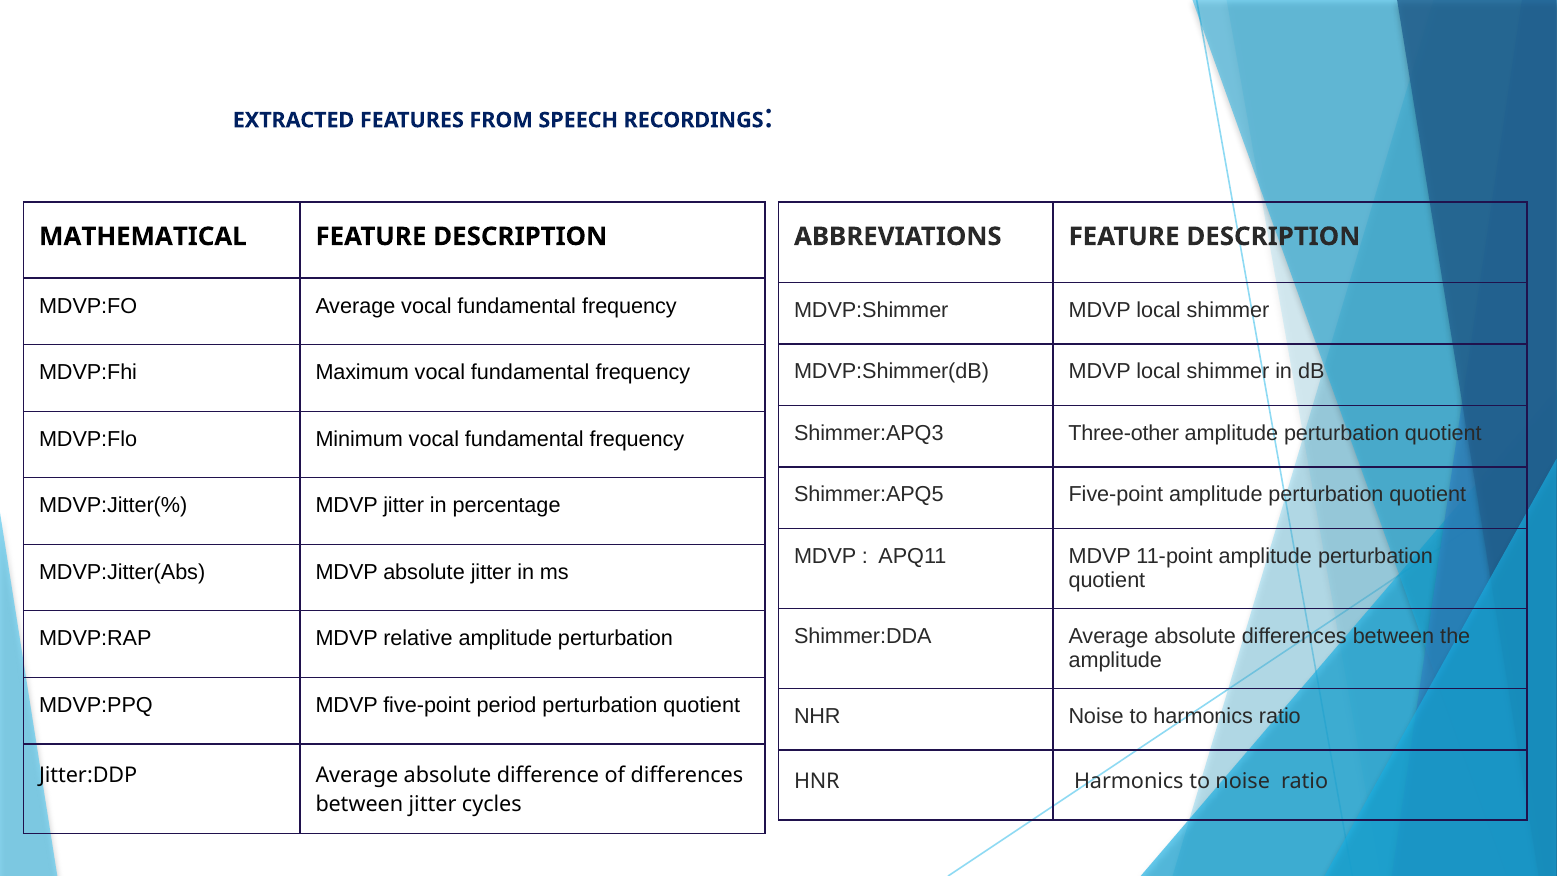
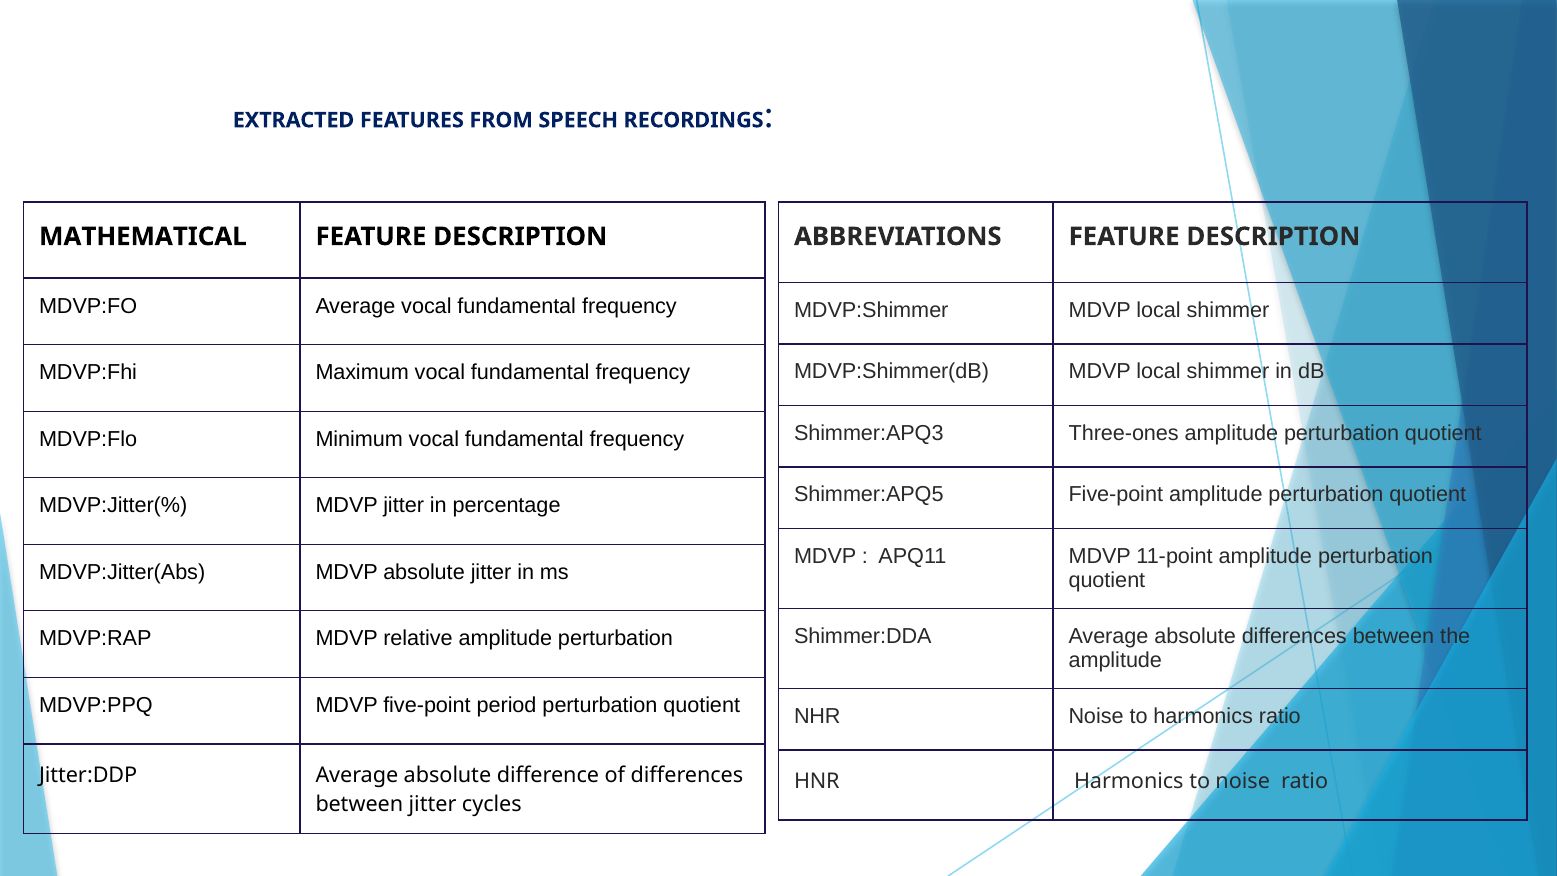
Three-other: Three-other -> Three-ones
